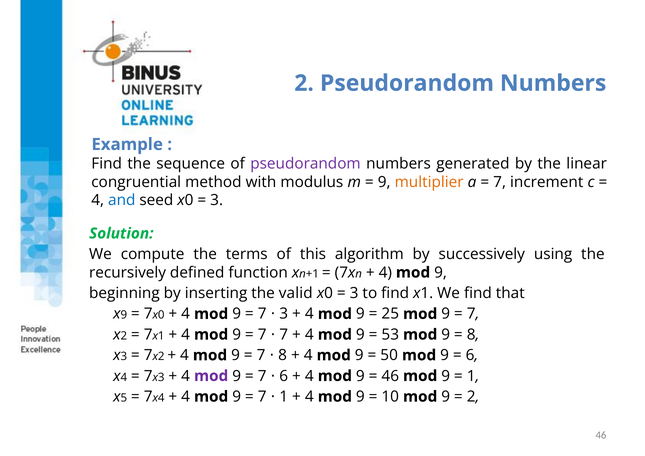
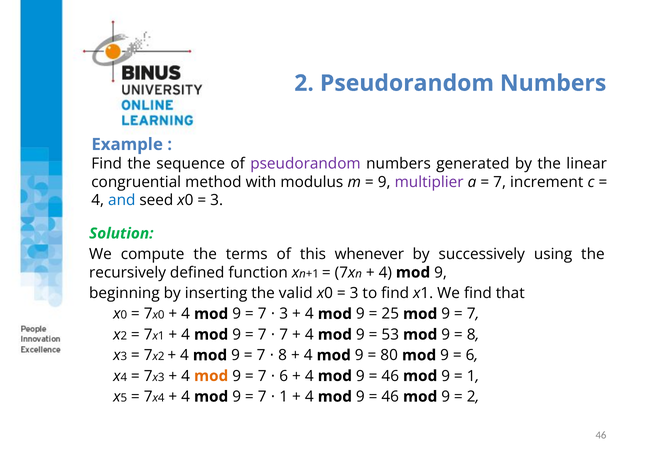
multiplier colour: orange -> purple
algorithm: algorithm -> whenever
9 at (124, 315): 9 -> 0
50: 50 -> 80
mod at (211, 376) colour: purple -> orange
10 at (390, 397): 10 -> 46
